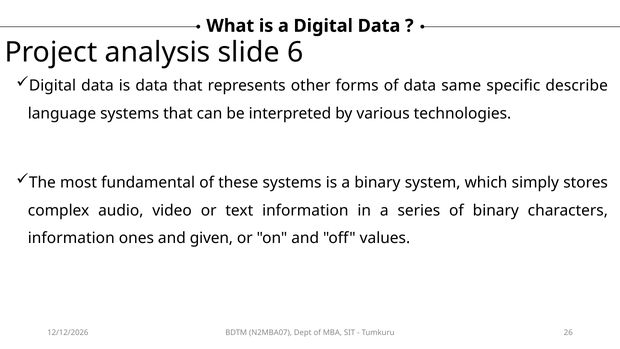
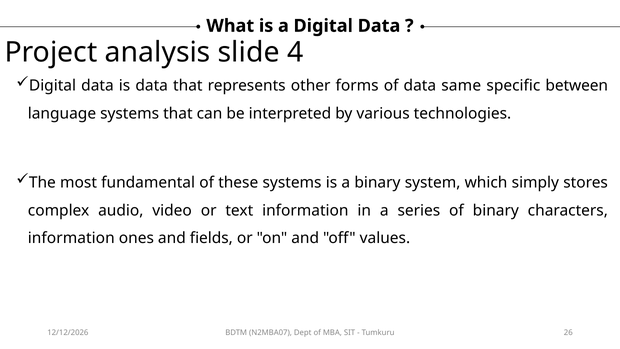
6: 6 -> 4
describe: describe -> between
given: given -> fields
